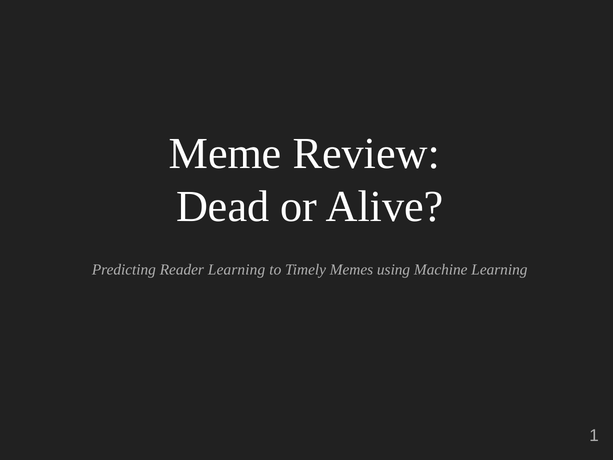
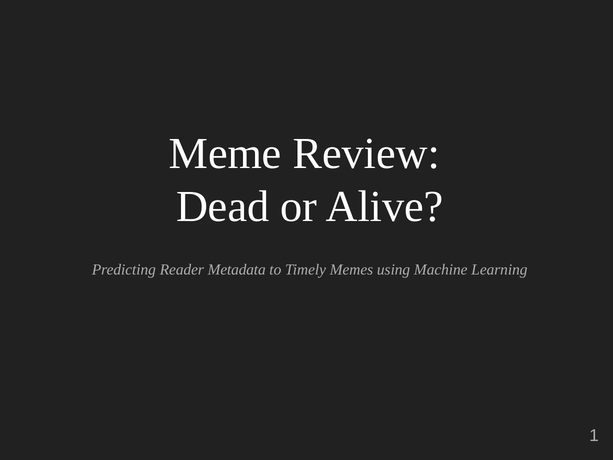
Reader Learning: Learning -> Metadata
